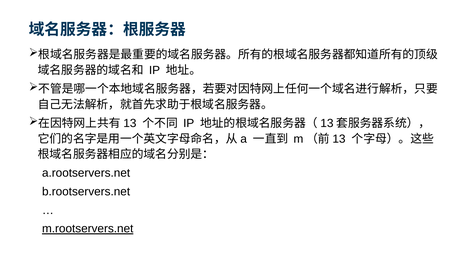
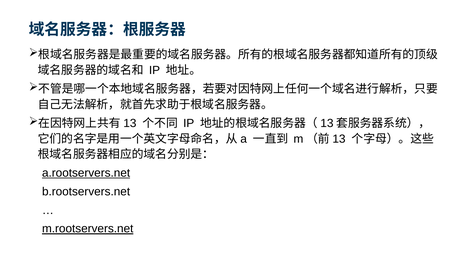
a.rootservers.net underline: none -> present
